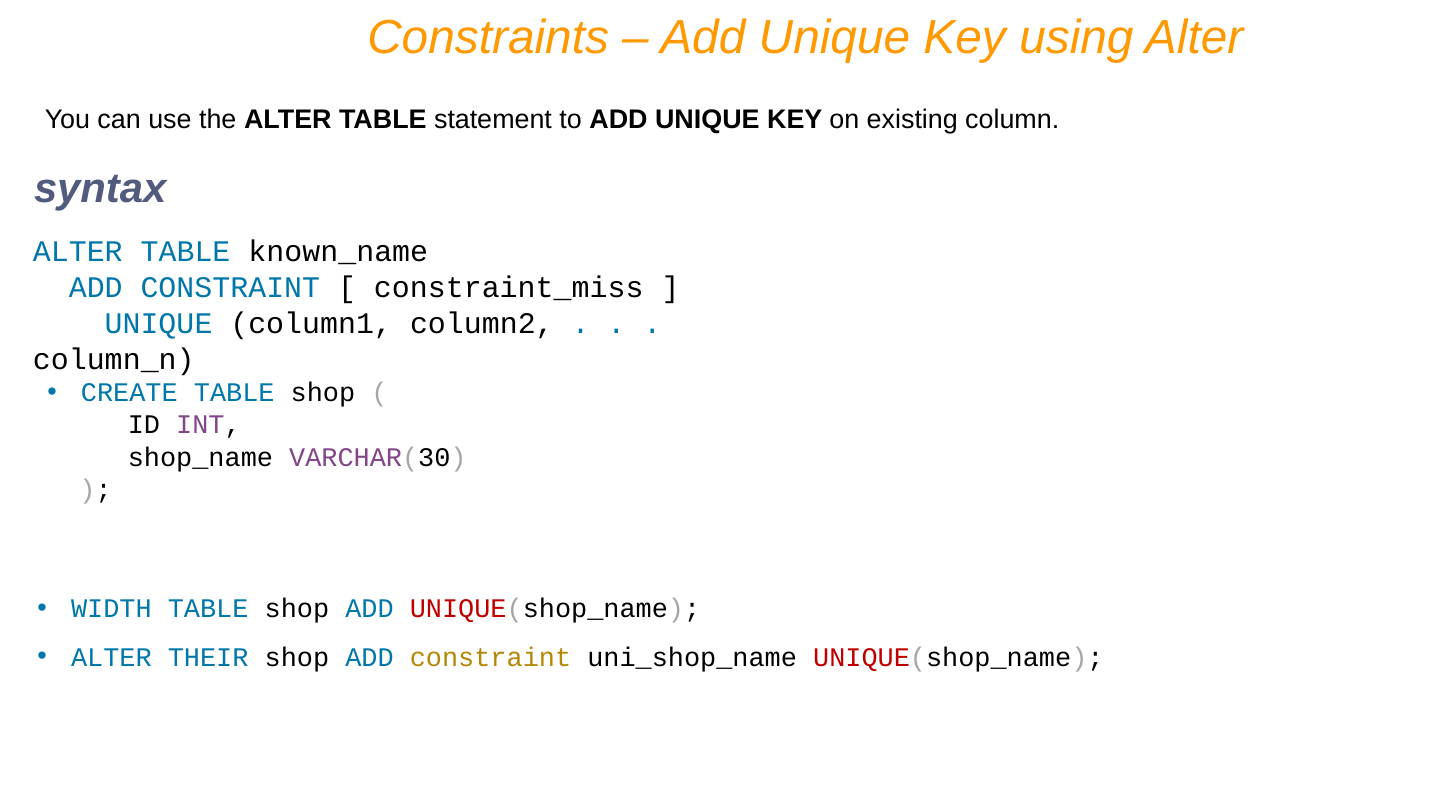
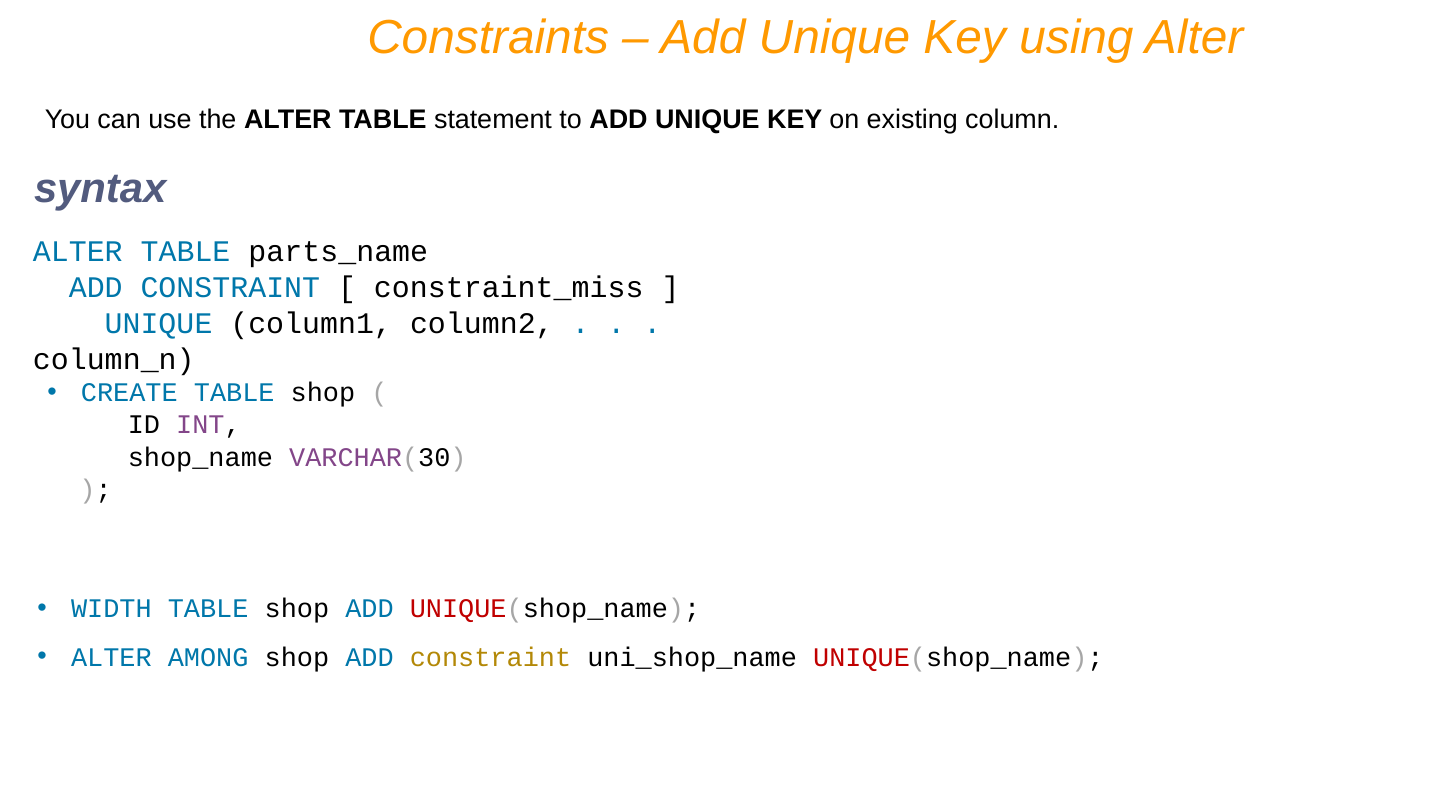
known_name: known_name -> parts_name
THEIR: THEIR -> AMONG
